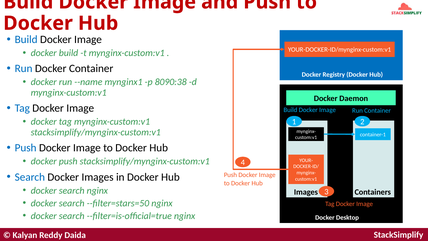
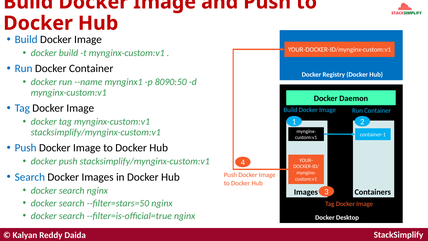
8090:38: 8090:38 -> 8090:50
